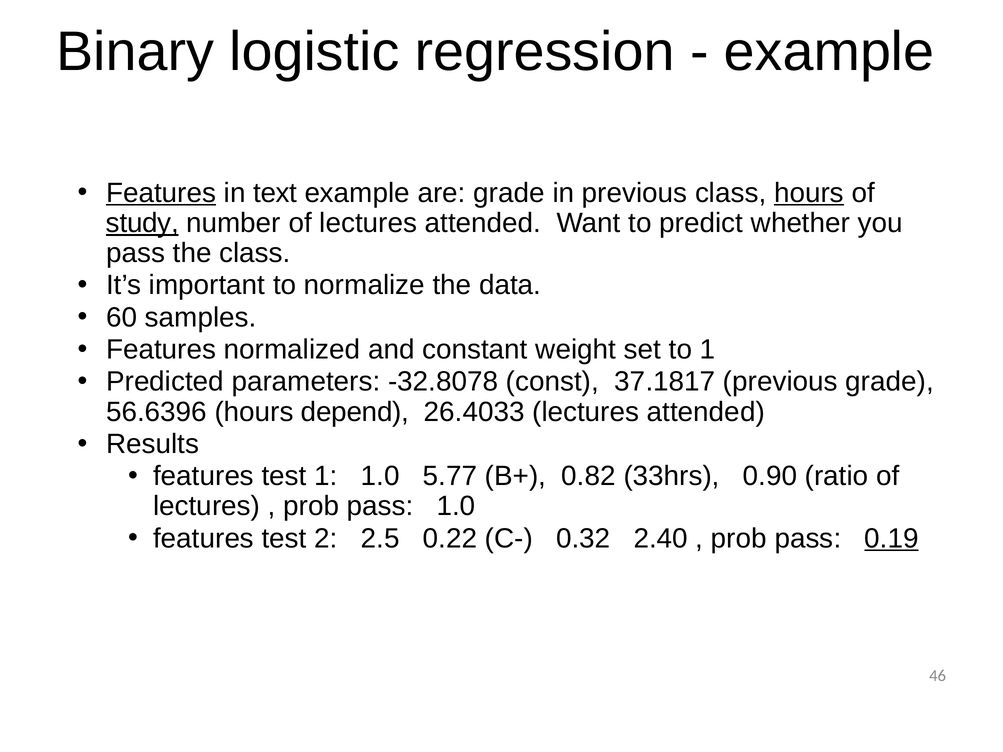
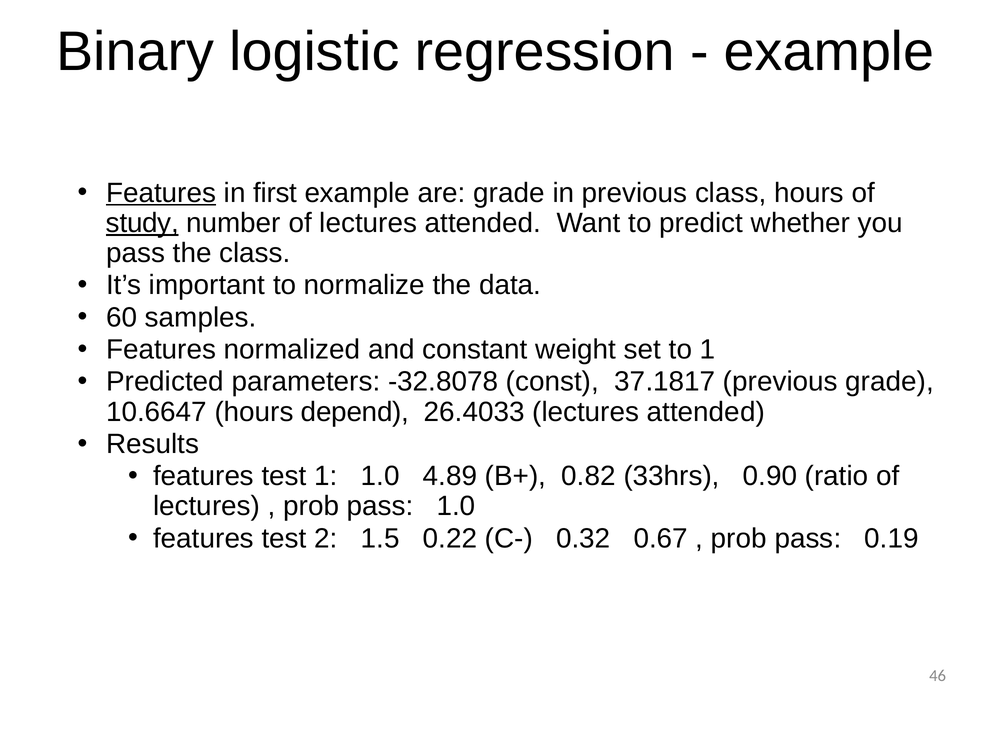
text: text -> first
hours at (809, 193) underline: present -> none
56.6396: 56.6396 -> 10.6647
5.77: 5.77 -> 4.89
2.5: 2.5 -> 1.5
2.40: 2.40 -> 0.67
0.19 underline: present -> none
